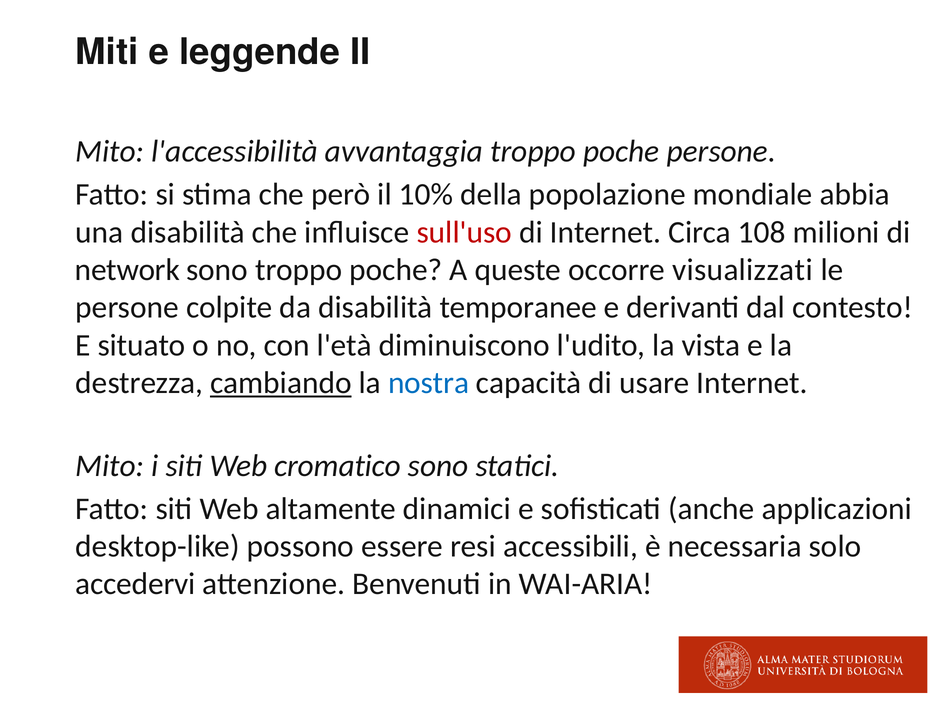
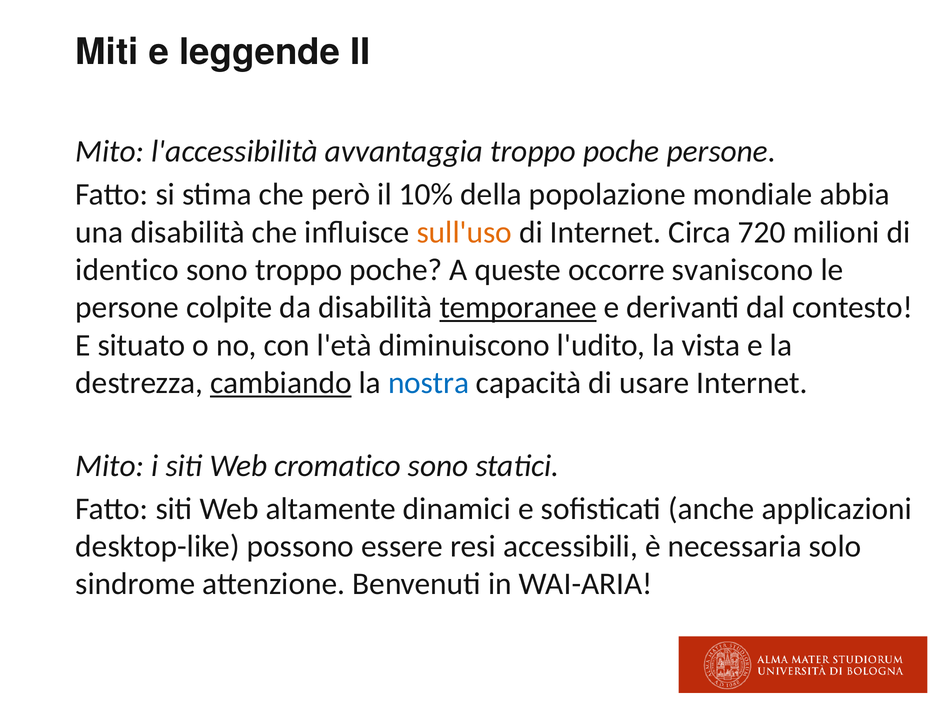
sull'uso colour: red -> orange
108: 108 -> 720
network: network -> identico
visualizzati: visualizzati -> svaniscono
temporanee underline: none -> present
accedervi: accedervi -> sindrome
